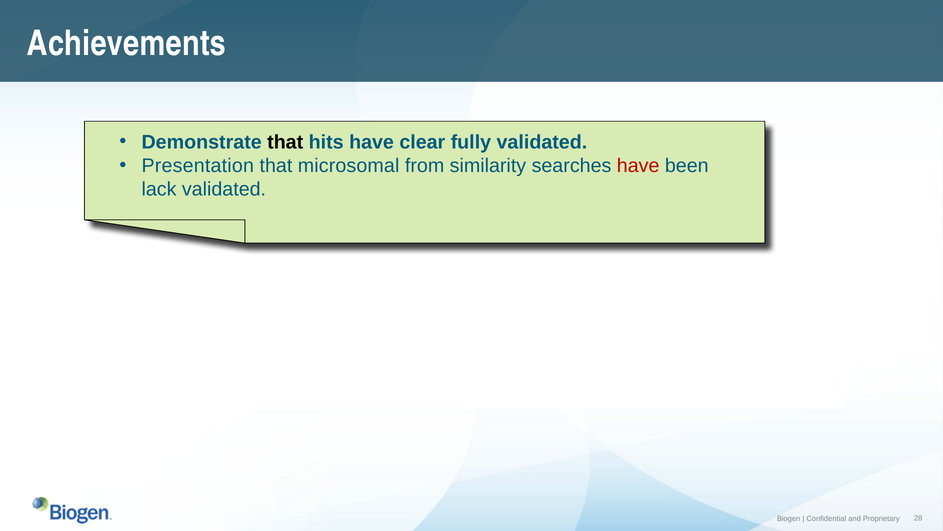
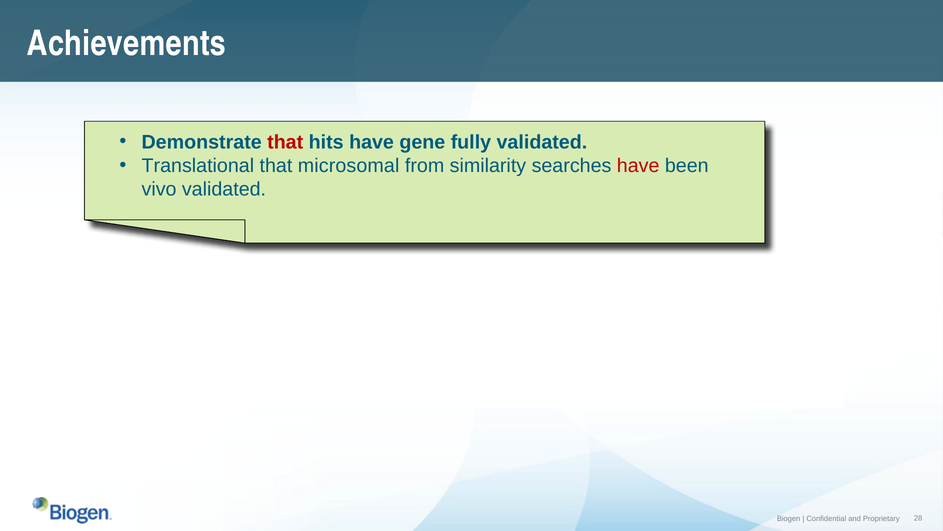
that at (285, 142) colour: black -> red
clear: clear -> gene
Presentation: Presentation -> Translational
lack: lack -> vivo
